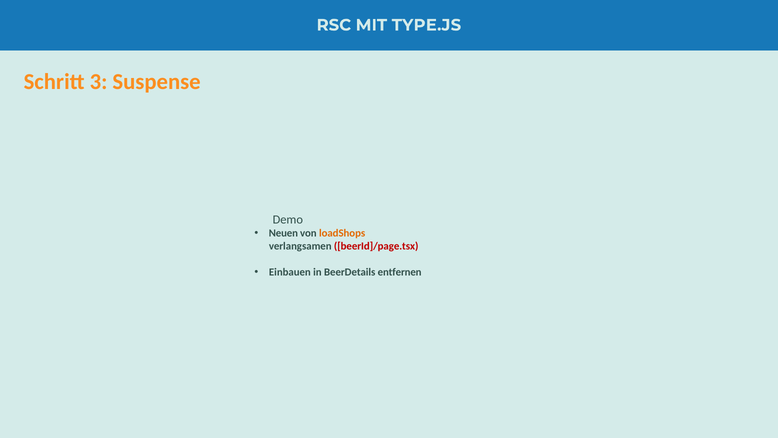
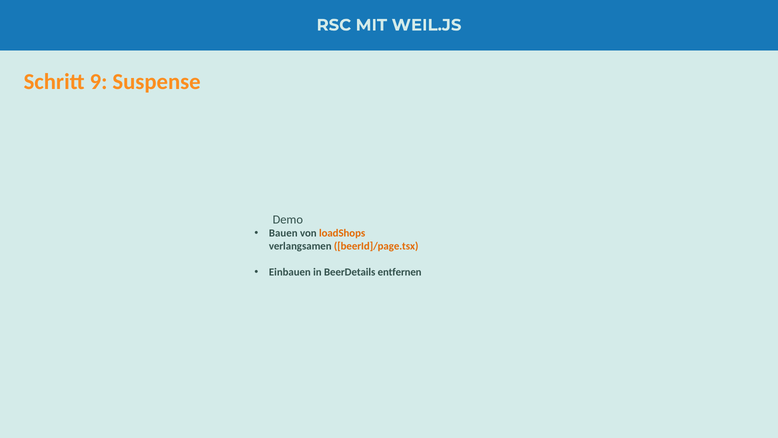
TYPE.JS: TYPE.JS -> WEIL.JS
3: 3 -> 9
Neuen: Neuen -> Bauen
beerId]/page.tsx colour: red -> orange
